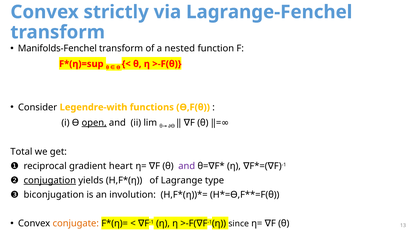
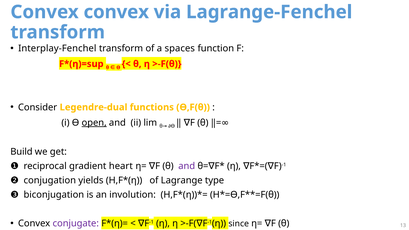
Convex strictly: strictly -> convex
Manifolds-Fenchel: Manifolds-Fenchel -> Interplay-Fenchel
nested: nested -> spaces
Legendre-with: Legendre-with -> Legendre-dual
Total: Total -> Build
conjugation underline: present -> none
conjugate colour: orange -> purple
